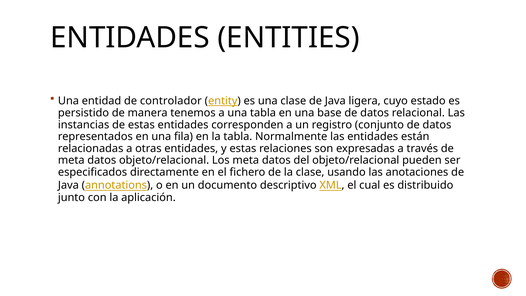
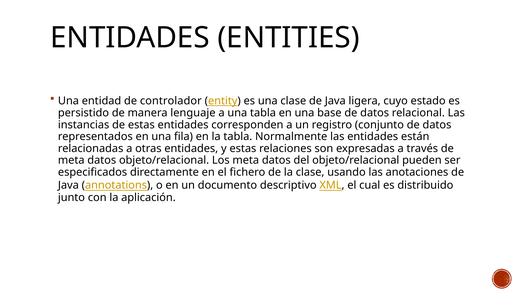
tenemos: tenemos -> lenguaje
